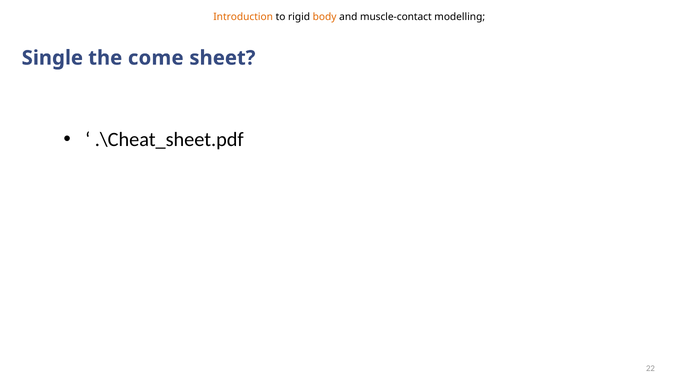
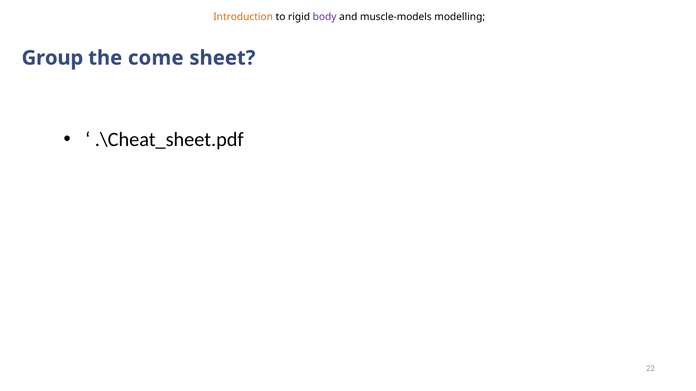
body colour: orange -> purple
muscle-contact: muscle-contact -> muscle-models
Single: Single -> Group
